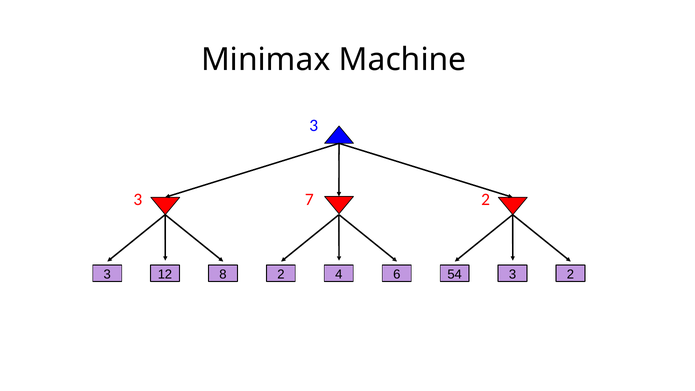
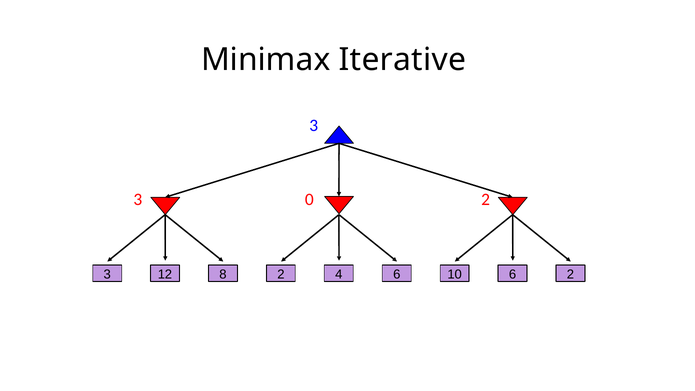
Machine: Machine -> Iterative
7: 7 -> 0
54: 54 -> 10
8 3: 3 -> 6
